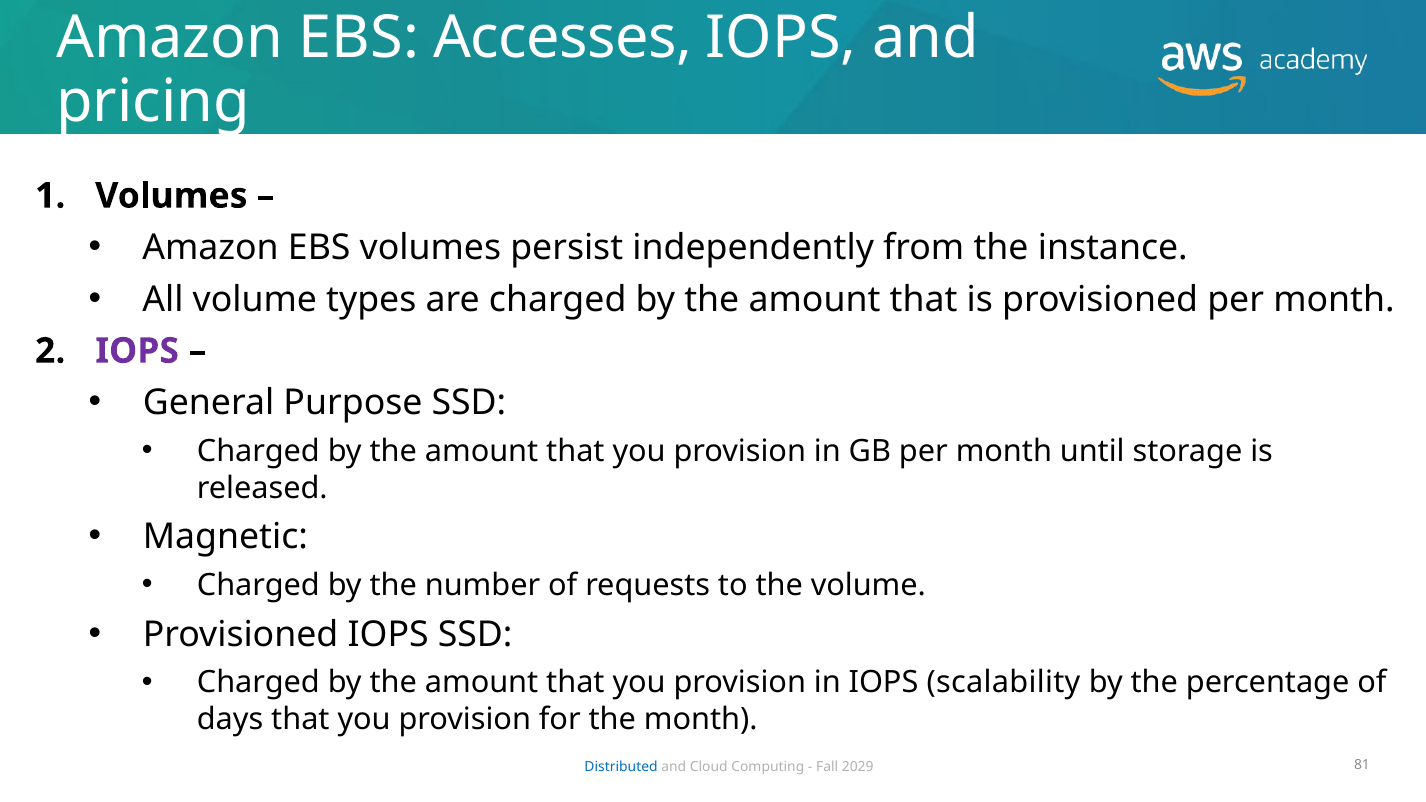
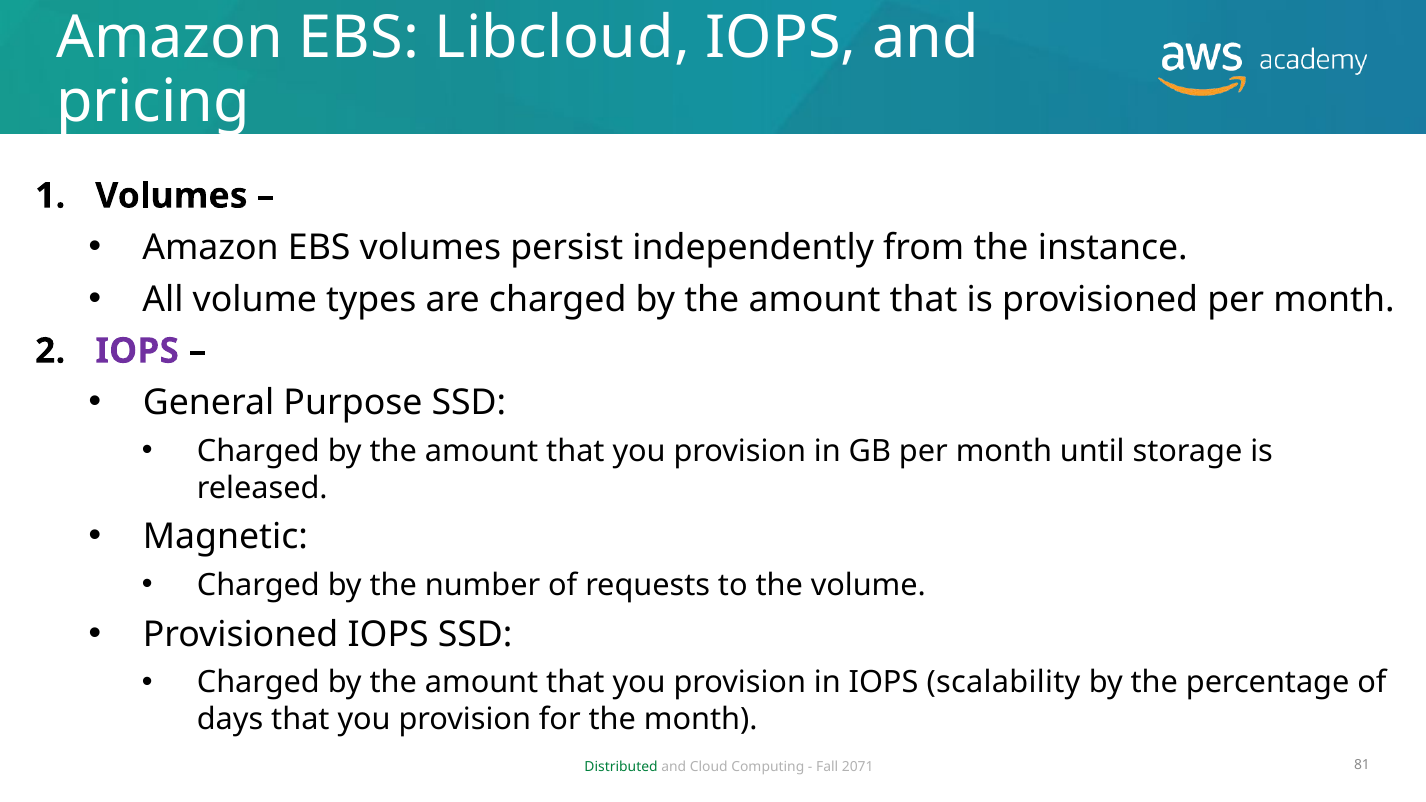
Accesses: Accesses -> Libcloud
Distributed colour: blue -> green
2029: 2029 -> 2071
